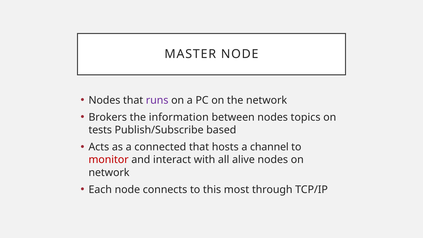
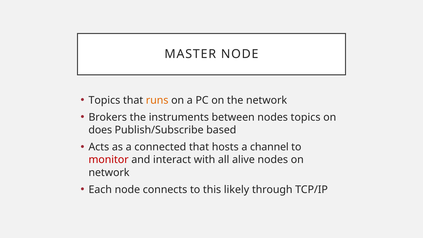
Nodes at (104, 100): Nodes -> Topics
runs colour: purple -> orange
information: information -> instruments
tests: tests -> does
most: most -> likely
